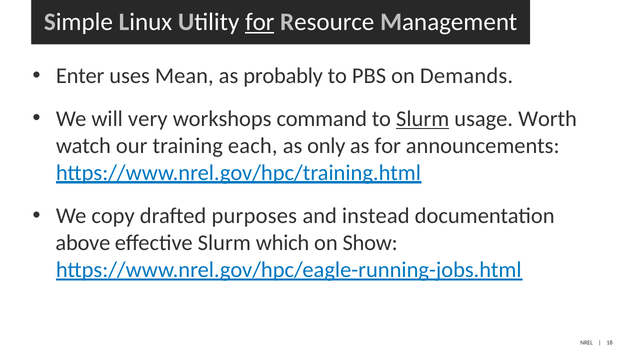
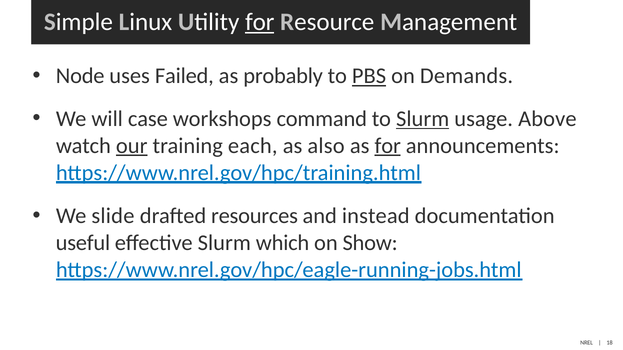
Enter: Enter -> Node
Mean: Mean -> Failed
PBS underline: none -> present
very: very -> case
Worth: Worth -> Above
our underline: none -> present
only: only -> also
for at (388, 146) underline: none -> present
copy: copy -> slide
purposes: purposes -> resources
above: above -> useful
